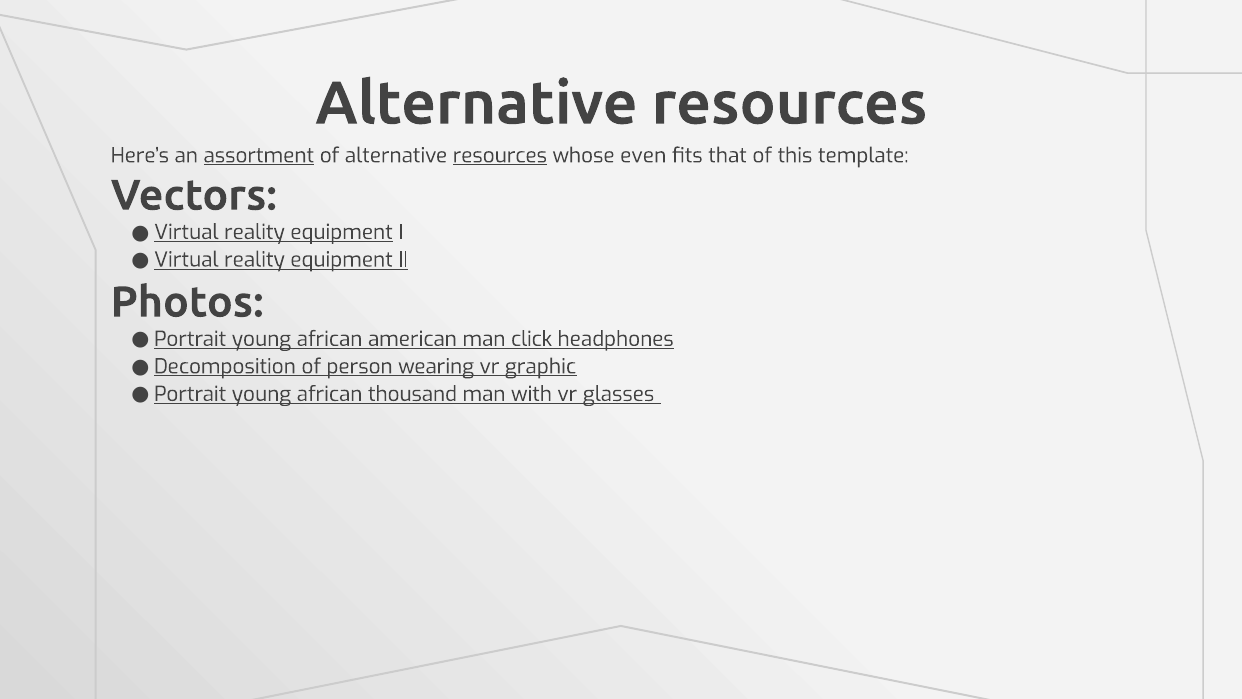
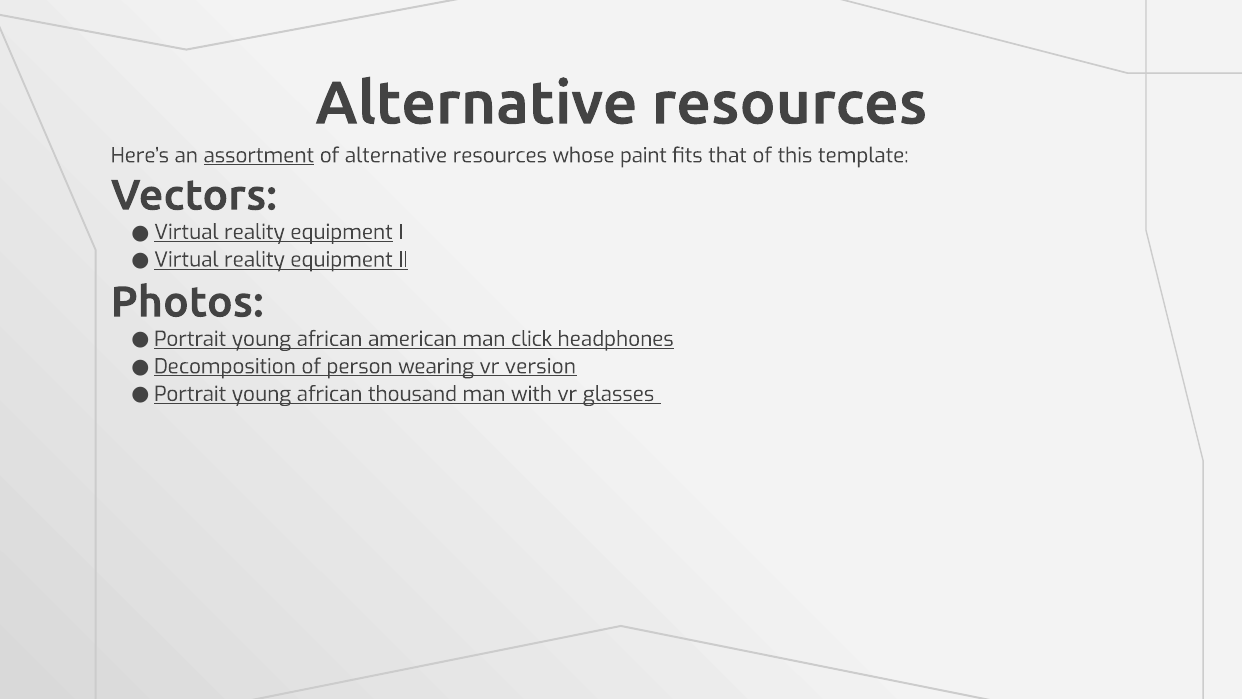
resources at (500, 155) underline: present -> none
even: even -> paint
graphic: graphic -> version
